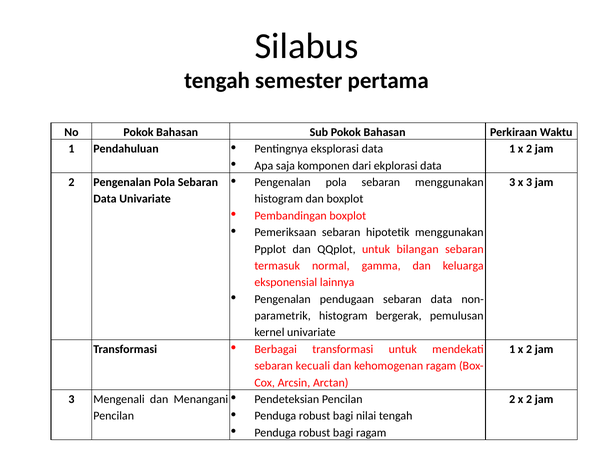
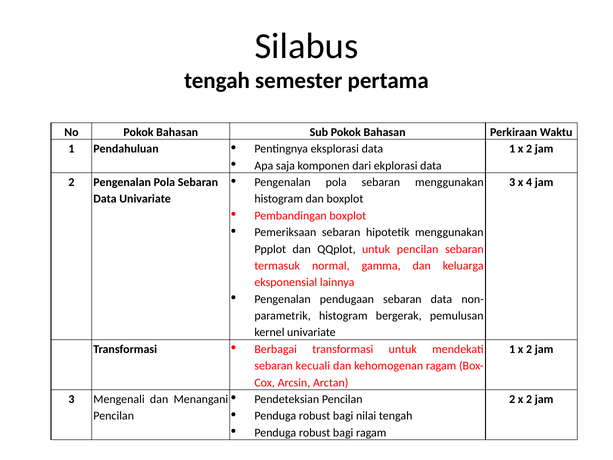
x 3: 3 -> 4
untuk bilangan: bilangan -> pencilan
